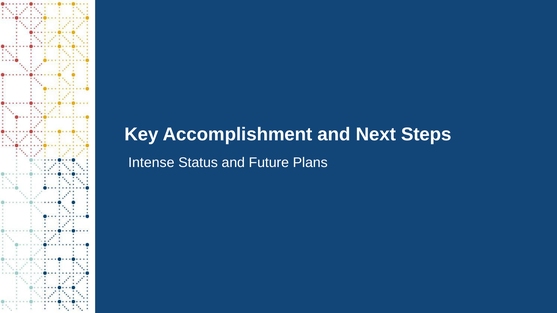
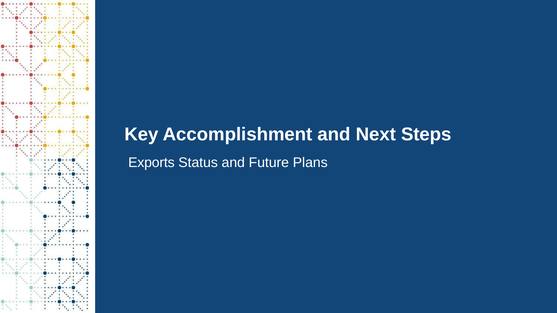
Intense: Intense -> Exports
